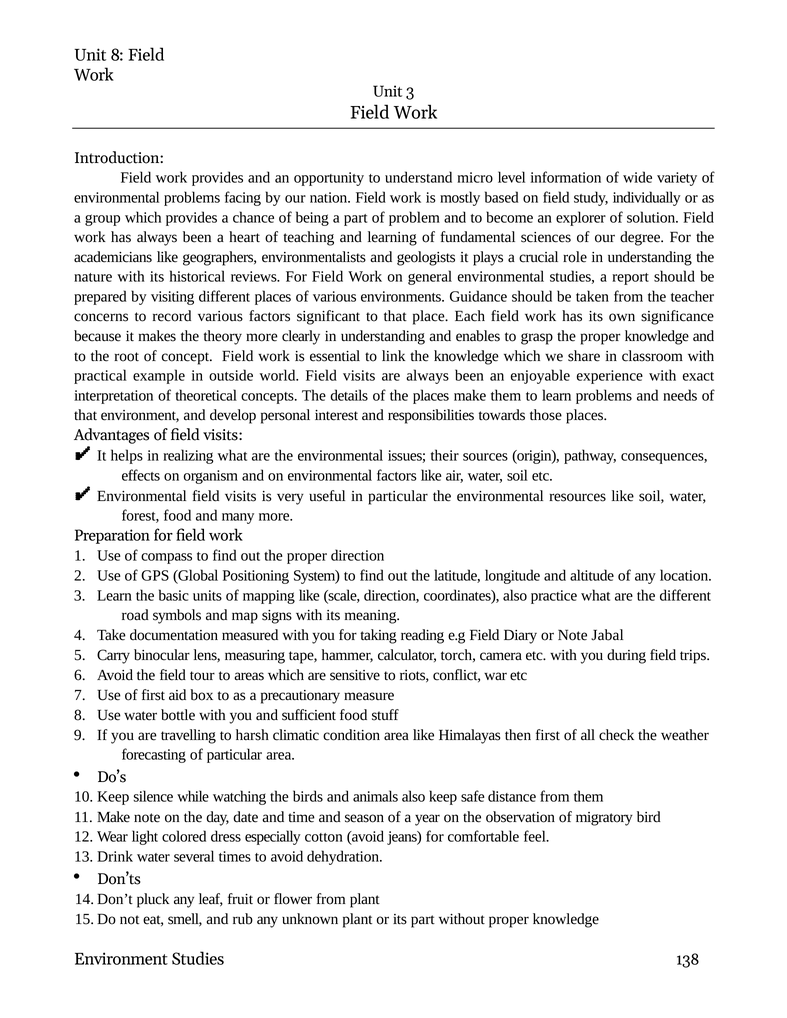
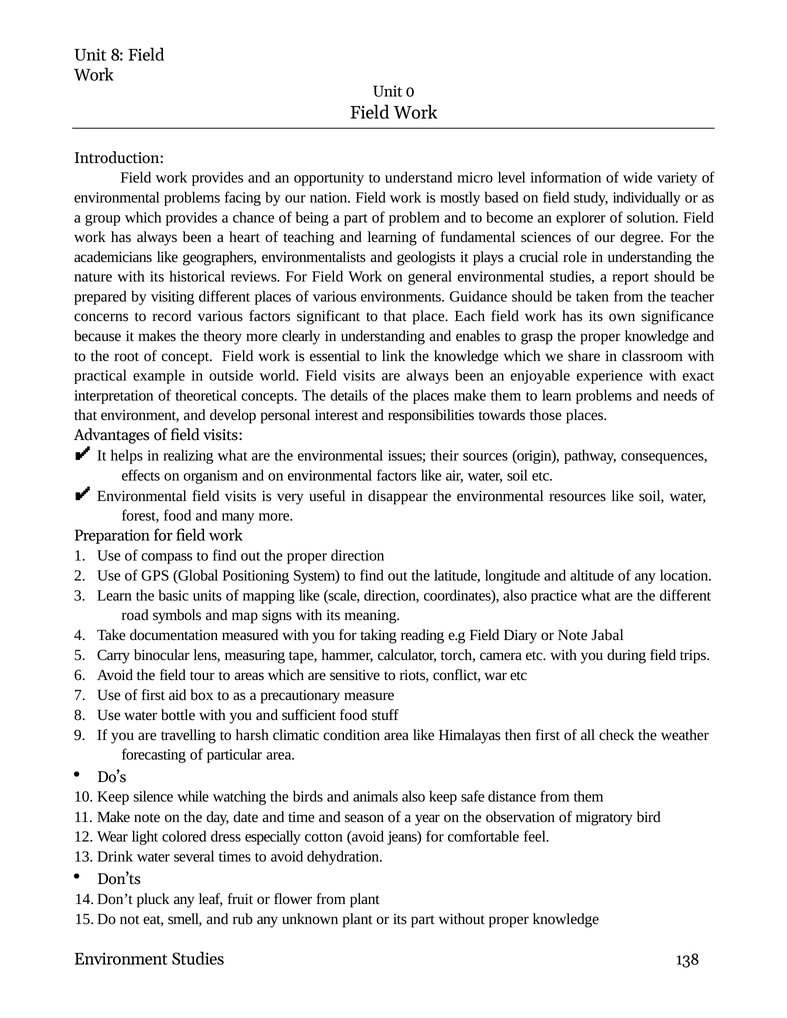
Unit 3: 3 -> 0
in particular: particular -> disappear
